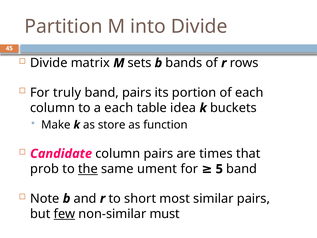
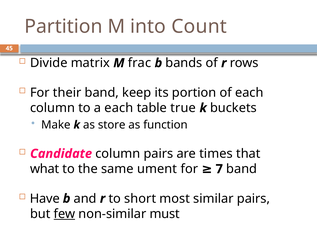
into Divide: Divide -> Count
sets: sets -> frac
truly: truly -> their
band pairs: pairs -> keep
idea: idea -> true
prob: prob -> what
the underline: present -> none
5: 5 -> 7
Note: Note -> Have
